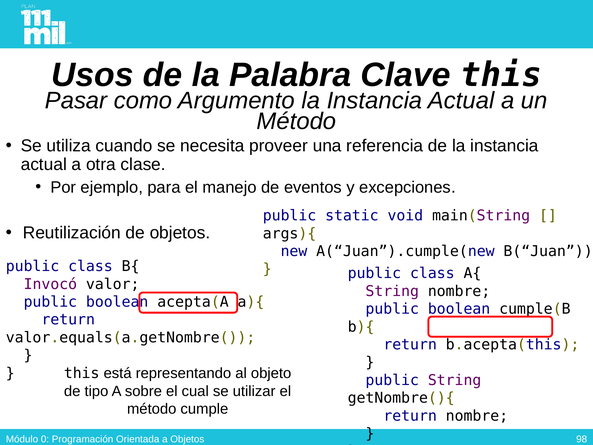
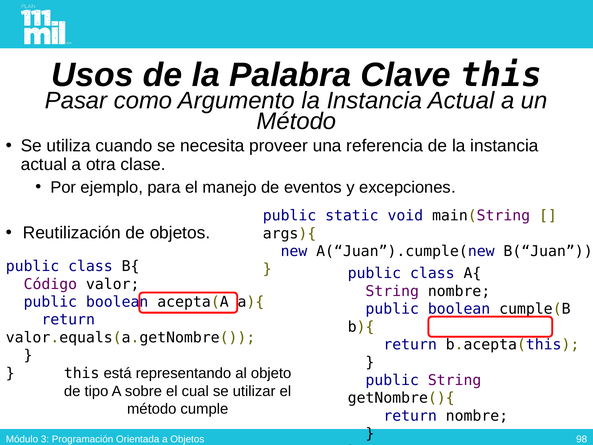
Invocó: Invocó -> Código
0: 0 -> 3
